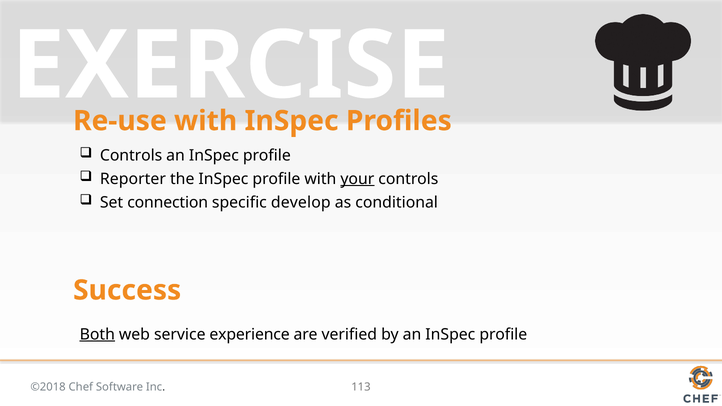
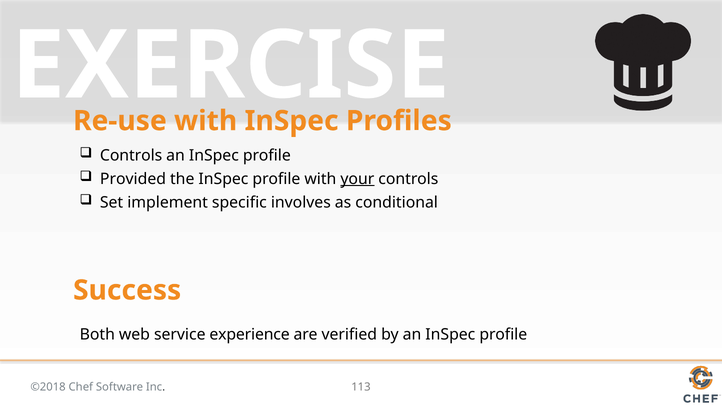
Reporter: Reporter -> Provided
connection: connection -> implement
develop: develop -> involves
Both underline: present -> none
